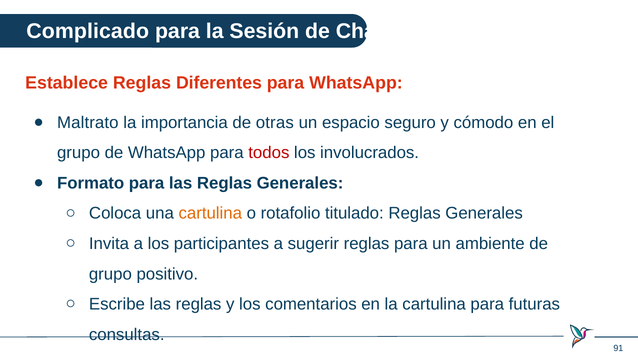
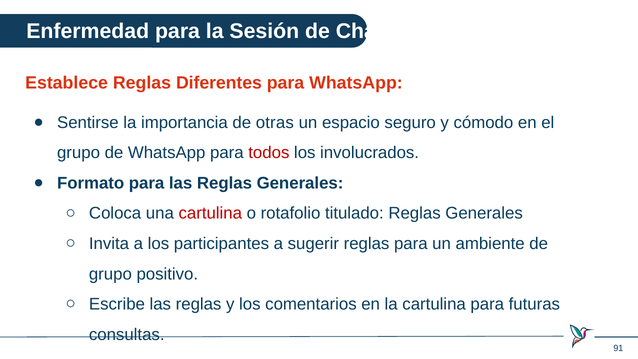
Complicado: Complicado -> Enfermedad
Maltrato: Maltrato -> Sentirse
cartulina at (210, 213) colour: orange -> red
